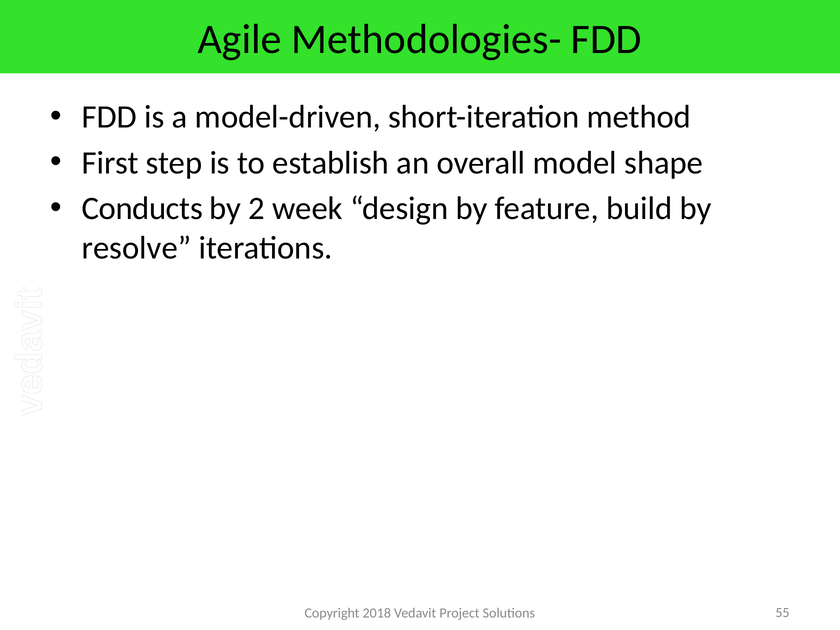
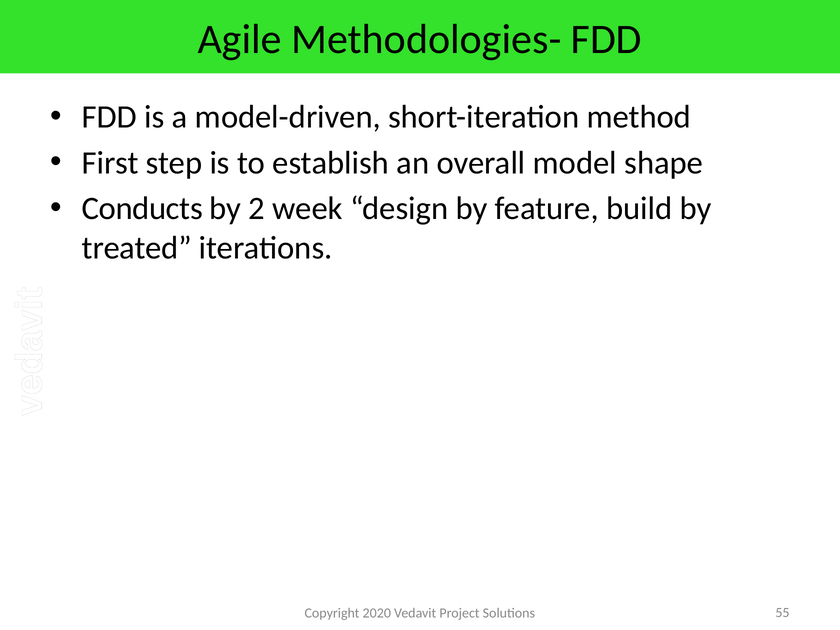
resolve: resolve -> treated
2018: 2018 -> 2020
